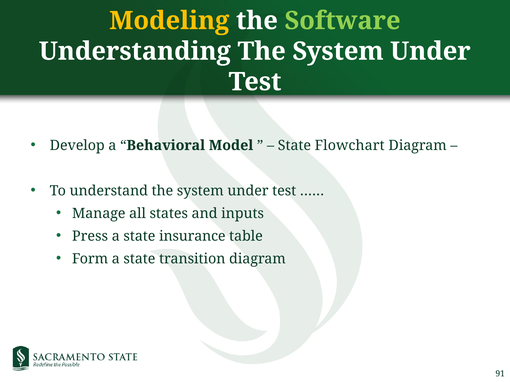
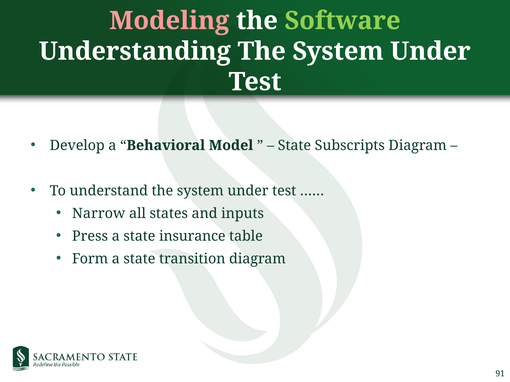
Modeling colour: yellow -> pink
Flowchart: Flowchart -> Subscripts
Manage: Manage -> Narrow
